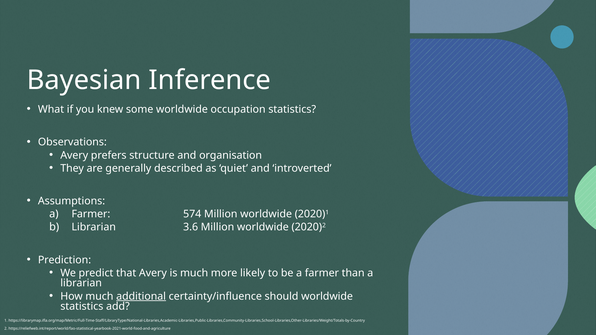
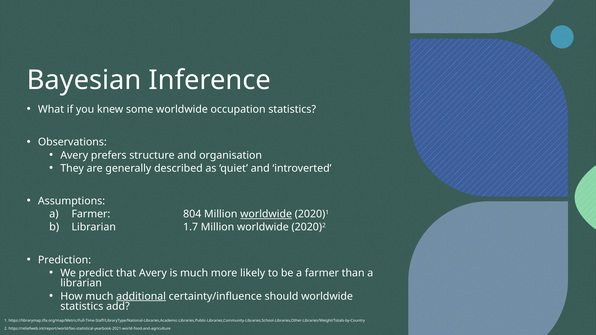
574: 574 -> 804
worldwide at (266, 214) underline: none -> present
3.6: 3.6 -> 1.7
